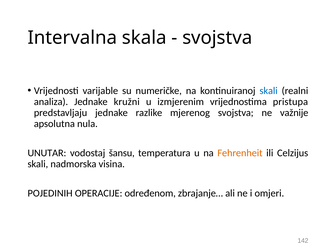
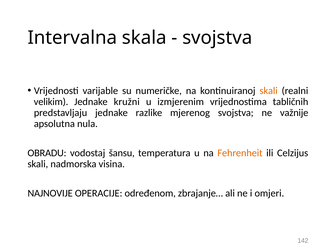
skali at (269, 91) colour: blue -> orange
analiza: analiza -> velikim
pristupa: pristupa -> tabličnih
UNUTAR: UNUTAR -> OBRADU
POJEDINIH: POJEDINIH -> NAJNOVIJE
